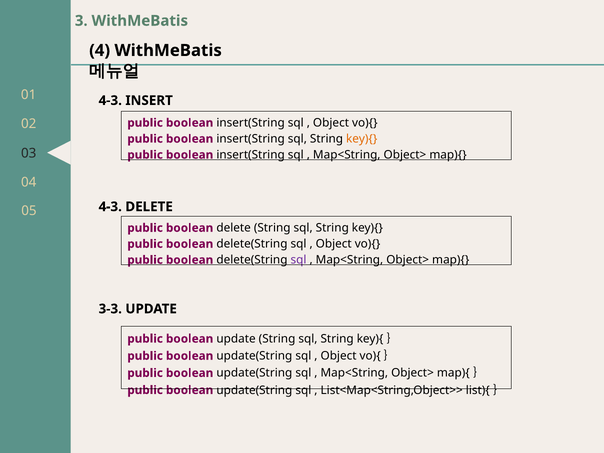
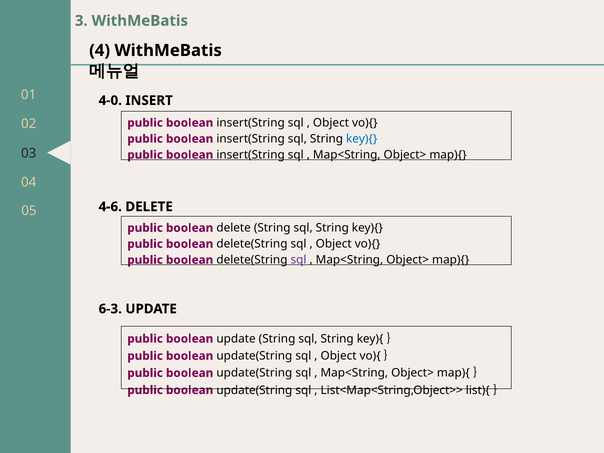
4-3 at (110, 100): 4-3 -> 4-0
key){ at (362, 139) colour: orange -> blue
4-3 at (110, 207): 4-3 -> 4-6
3-3: 3-3 -> 6-3
